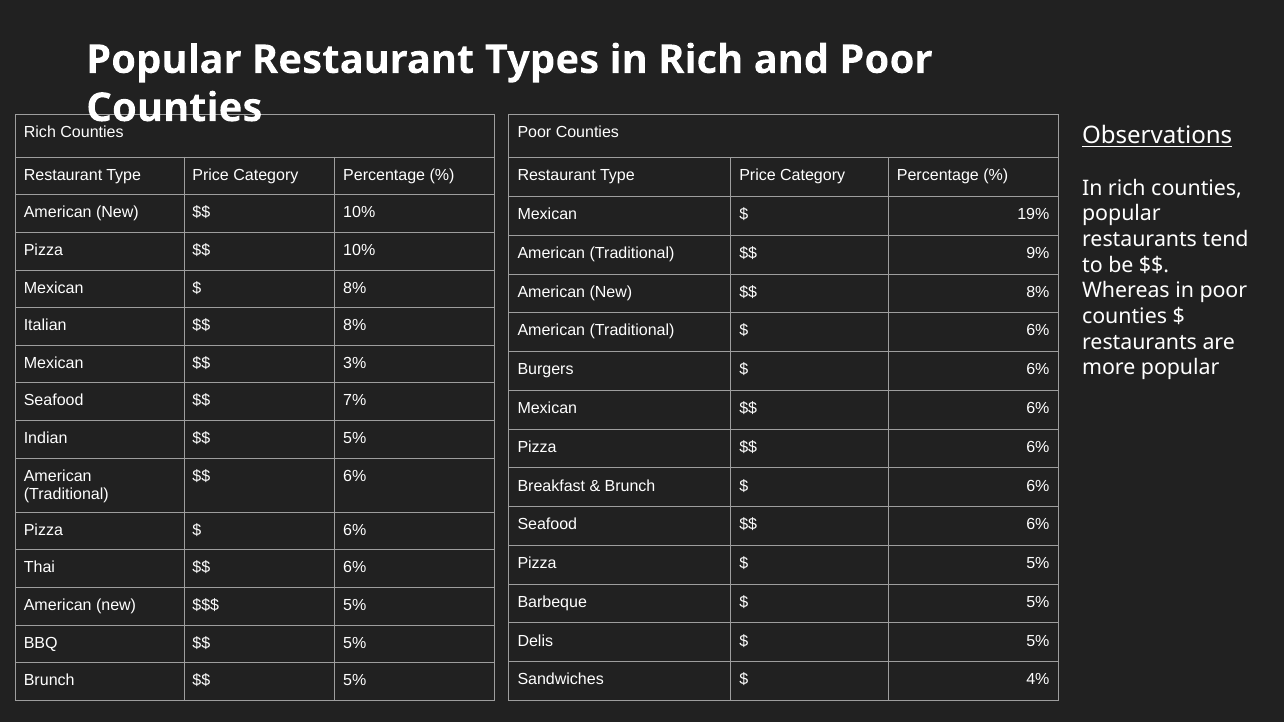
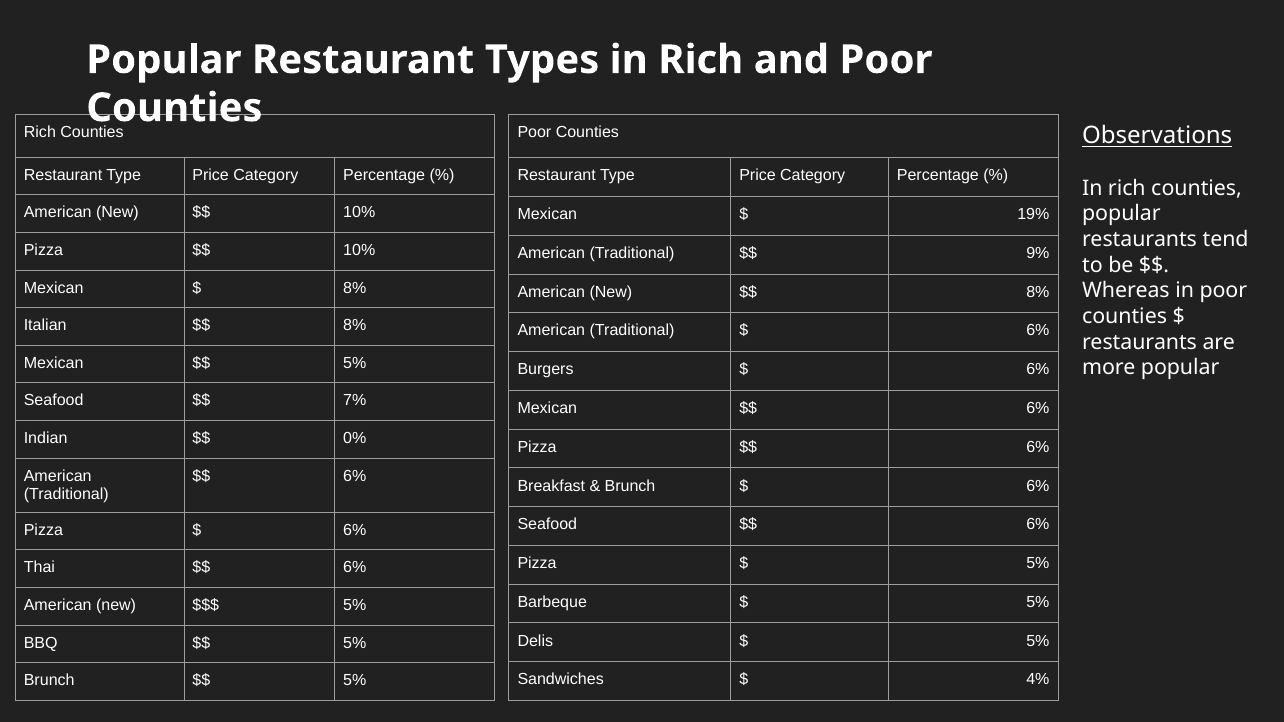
3% at (355, 363): 3% -> 5%
5% at (355, 438): 5% -> 0%
